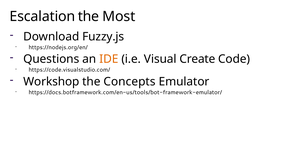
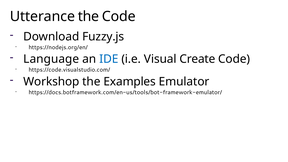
Escalation: Escalation -> Utterance
the Most: Most -> Code
Questions: Questions -> Language
IDE colour: orange -> blue
Concepts: Concepts -> Examples
